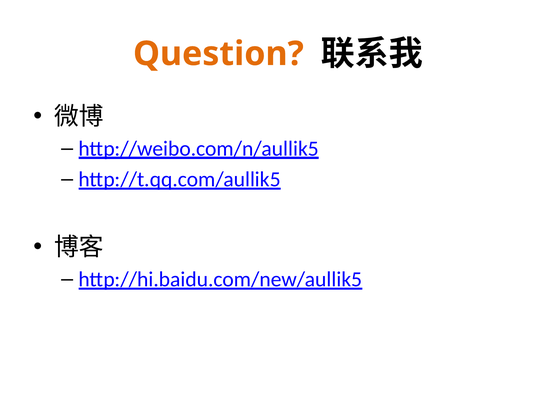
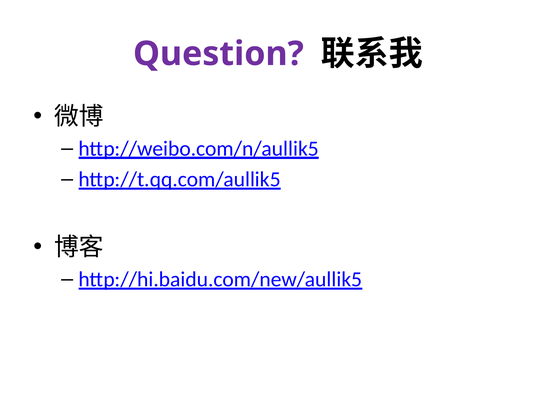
Question colour: orange -> purple
